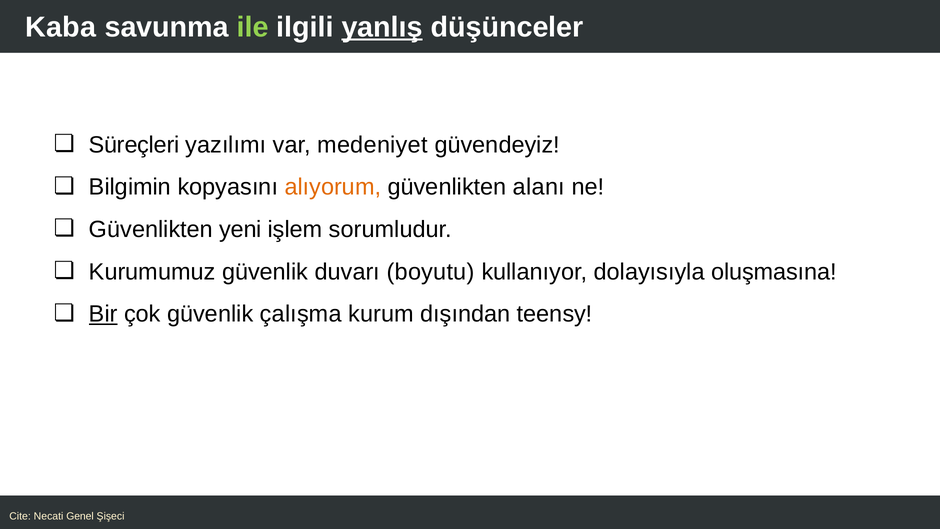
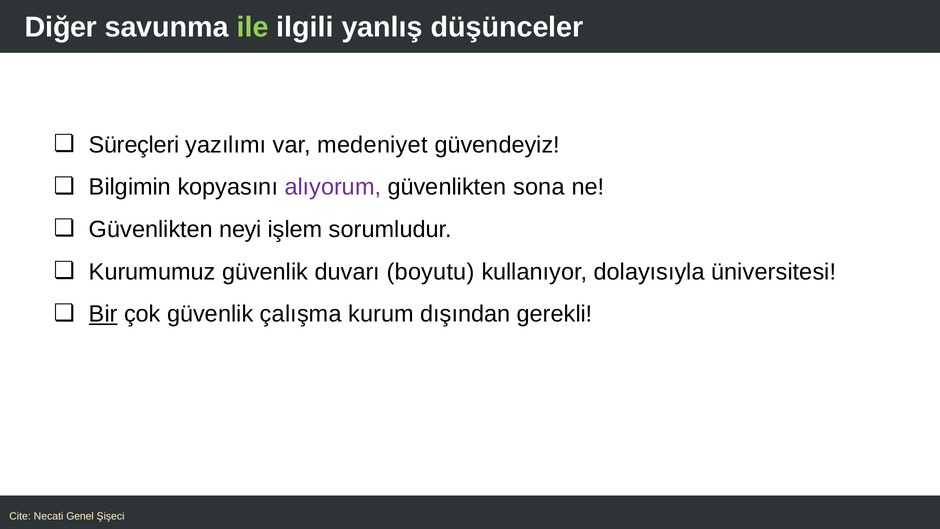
Kaba: Kaba -> Diğer
yanlış underline: present -> none
alıyorum colour: orange -> purple
alanı: alanı -> sona
yeni: yeni -> neyi
oluşmasına: oluşmasına -> üniversitesi
teensy: teensy -> gerekli
